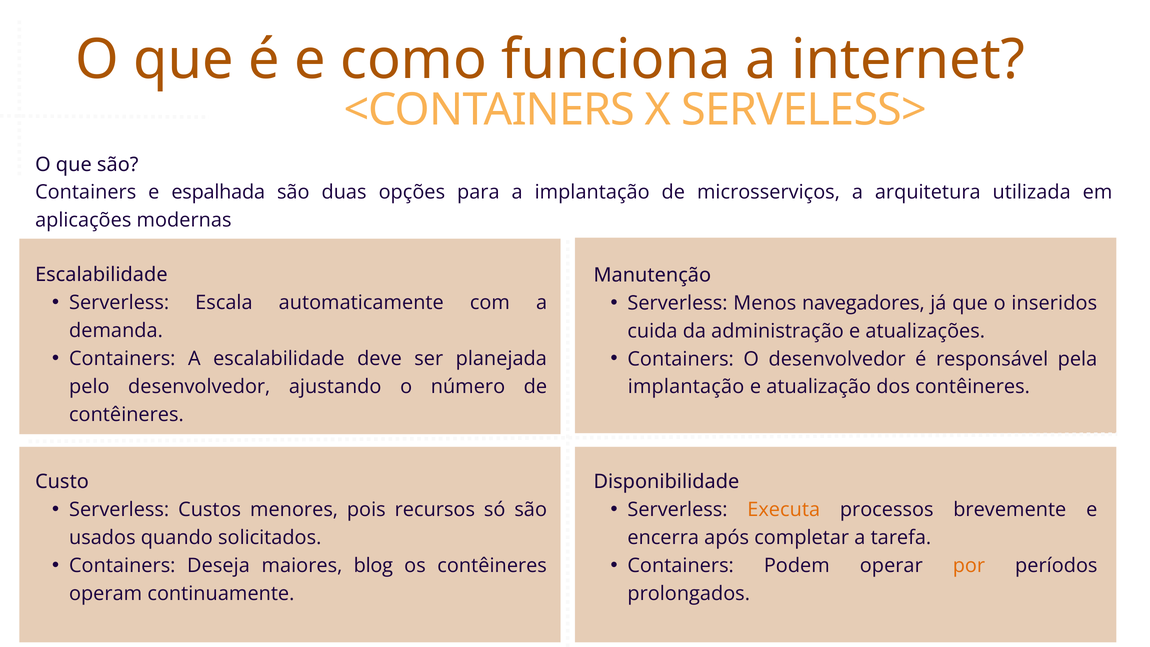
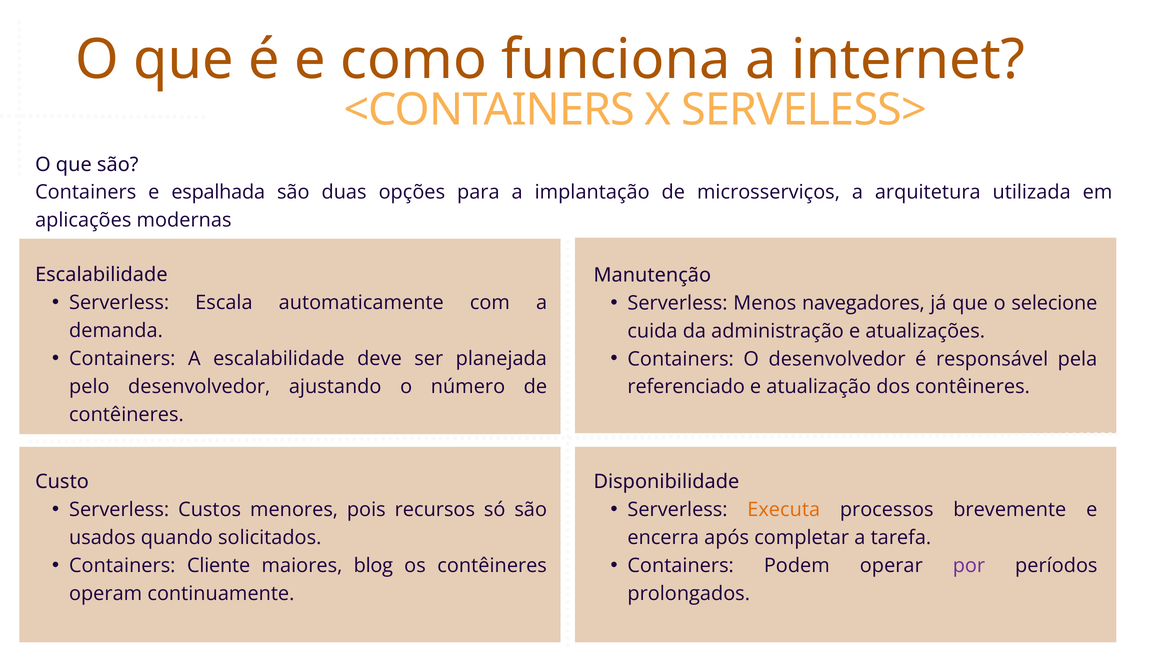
inseridos: inseridos -> selecione
implantação at (686, 387): implantação -> referenciado
Deseja: Deseja -> Cliente
por colour: orange -> purple
